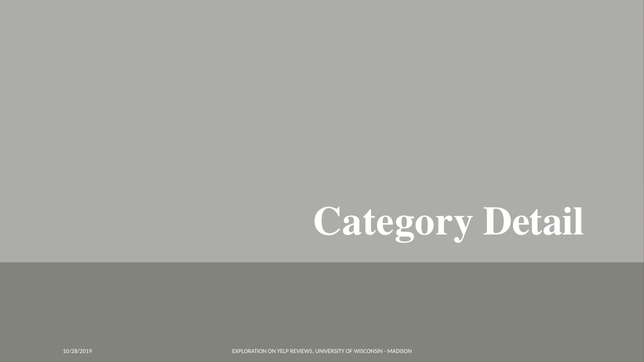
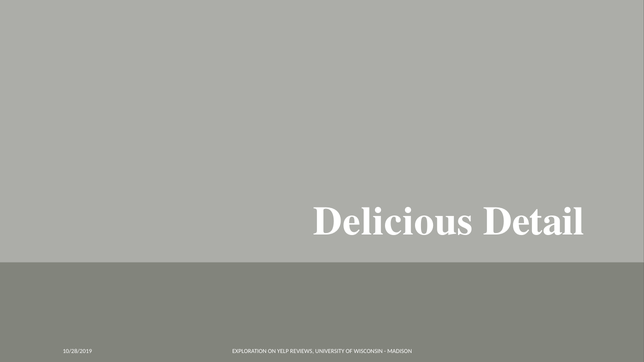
Category: Category -> Delicious
